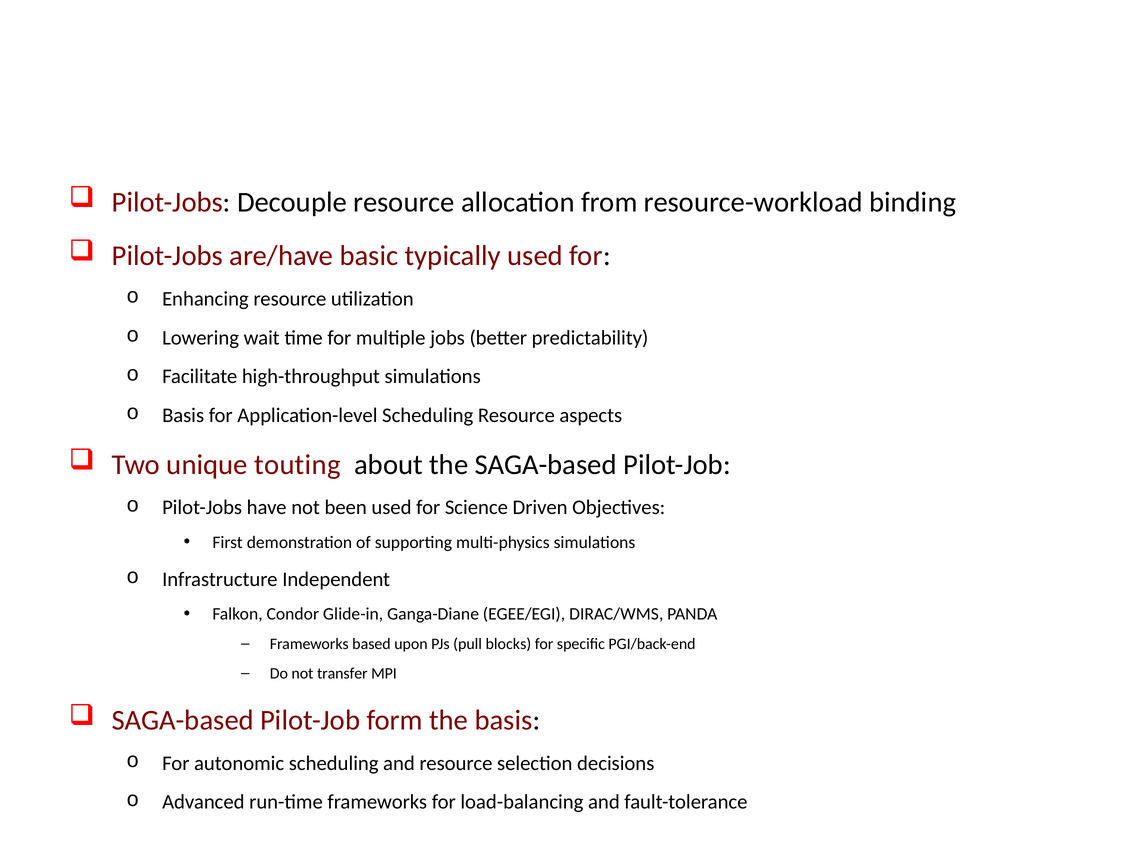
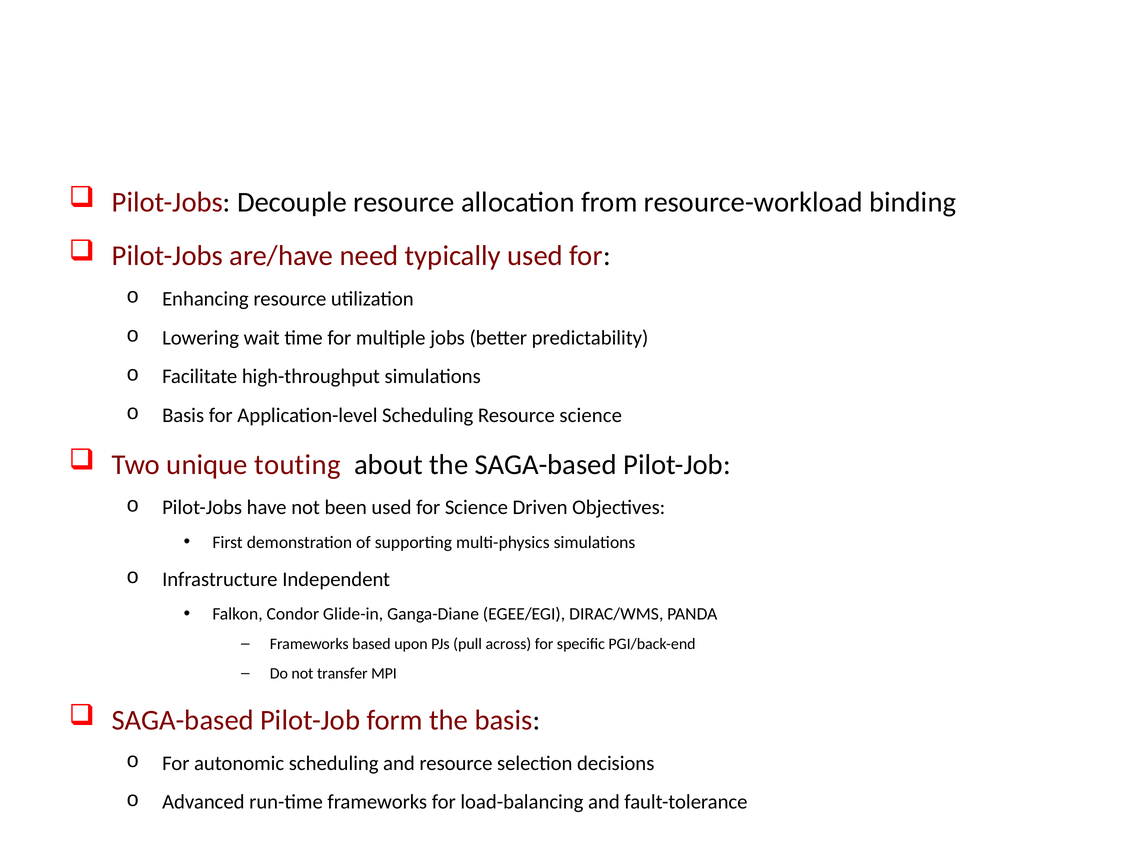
basic: basic -> need
Resource aspects: aspects -> science
blocks: blocks -> across
